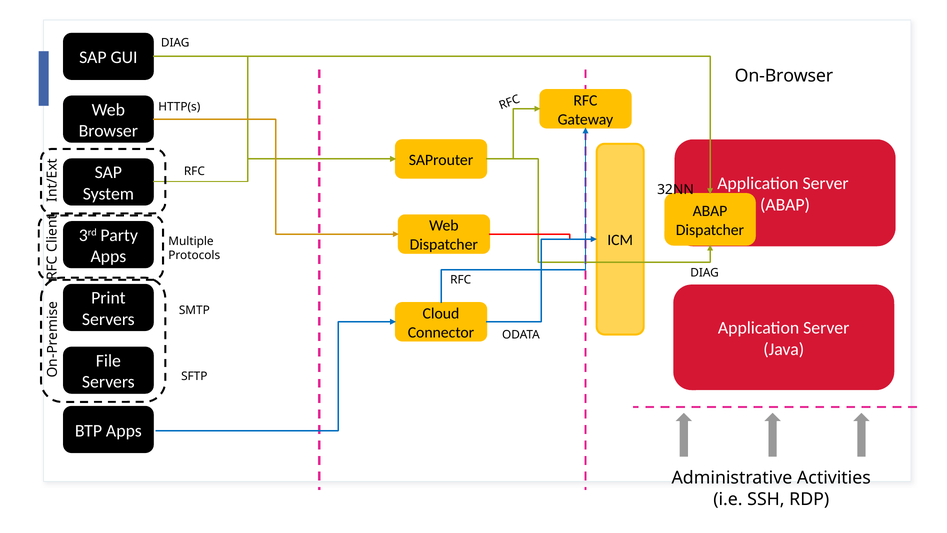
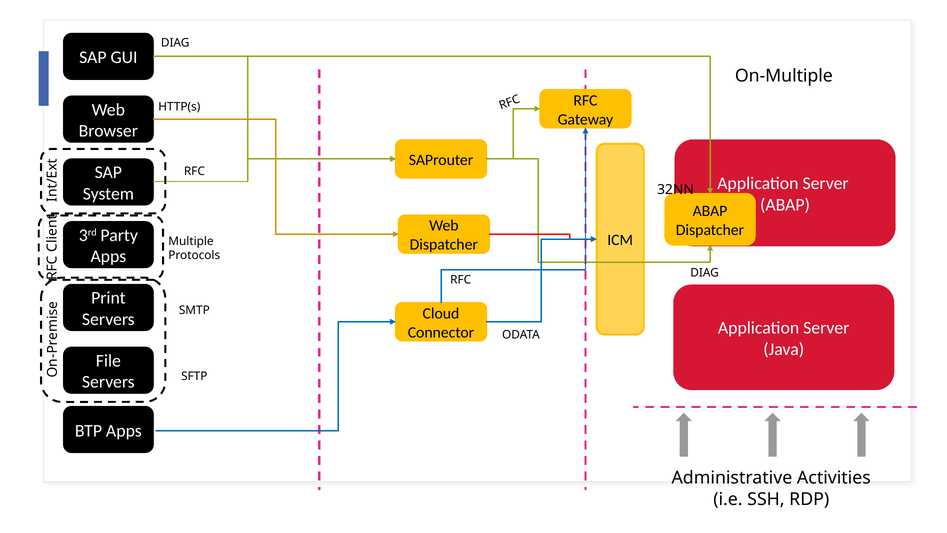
On-Browser: On-Browser -> On-Multiple
